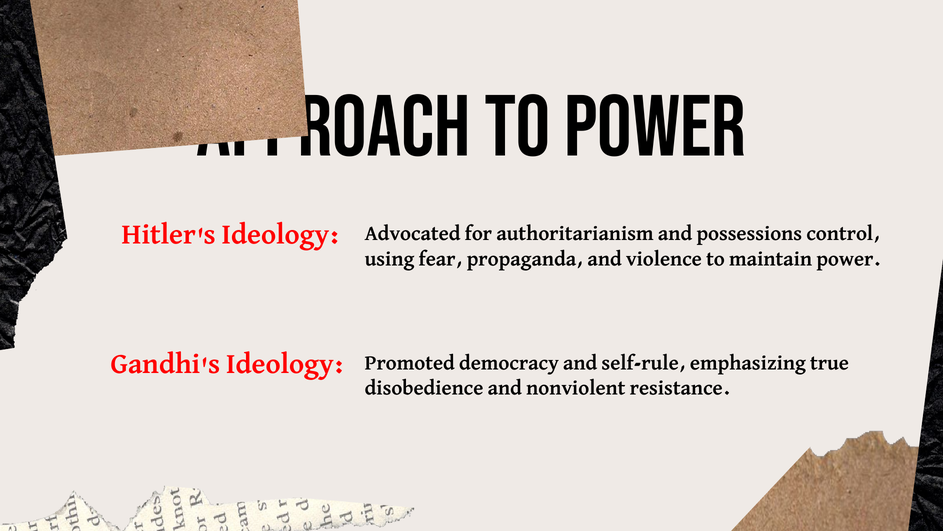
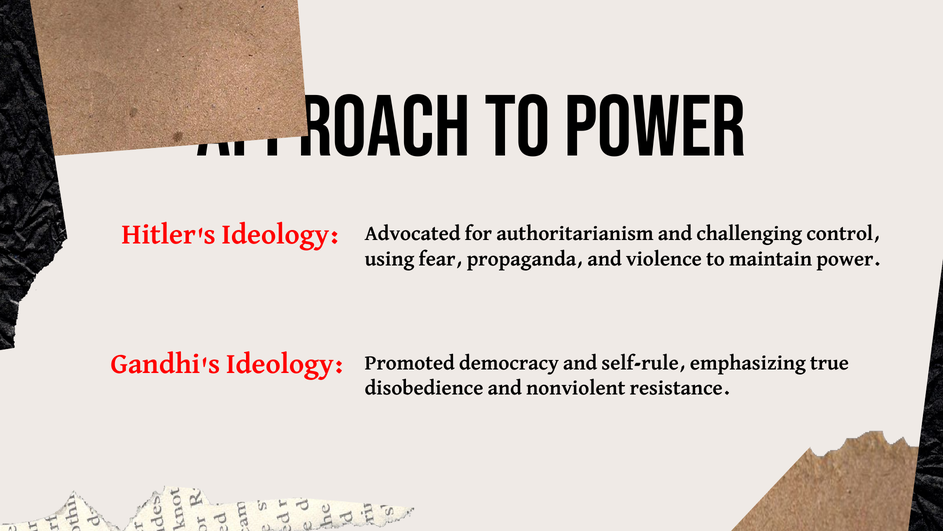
possessions: possessions -> challenging
